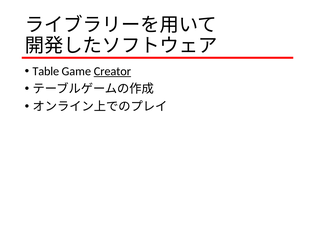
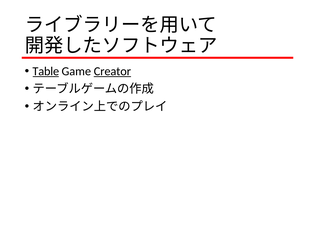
Table underline: none -> present
